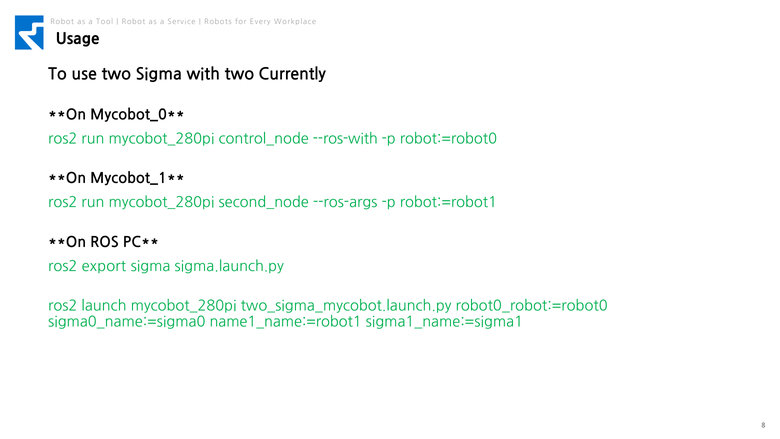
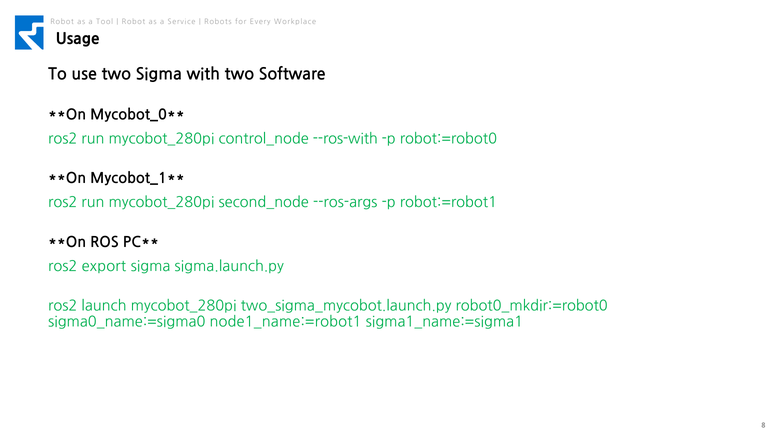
Currently: Currently -> Software
robot0_robot:=robot0: robot0_robot:=robot0 -> robot0_mkdir:=robot0
name1_name:=robot1: name1_name:=robot1 -> node1_name:=robot1
